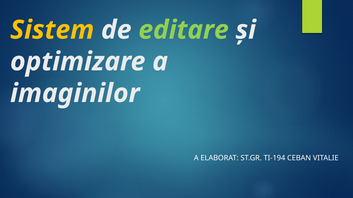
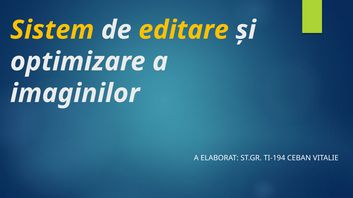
editare colour: light green -> yellow
